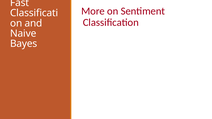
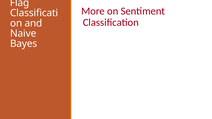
Fast: Fast -> Flag
